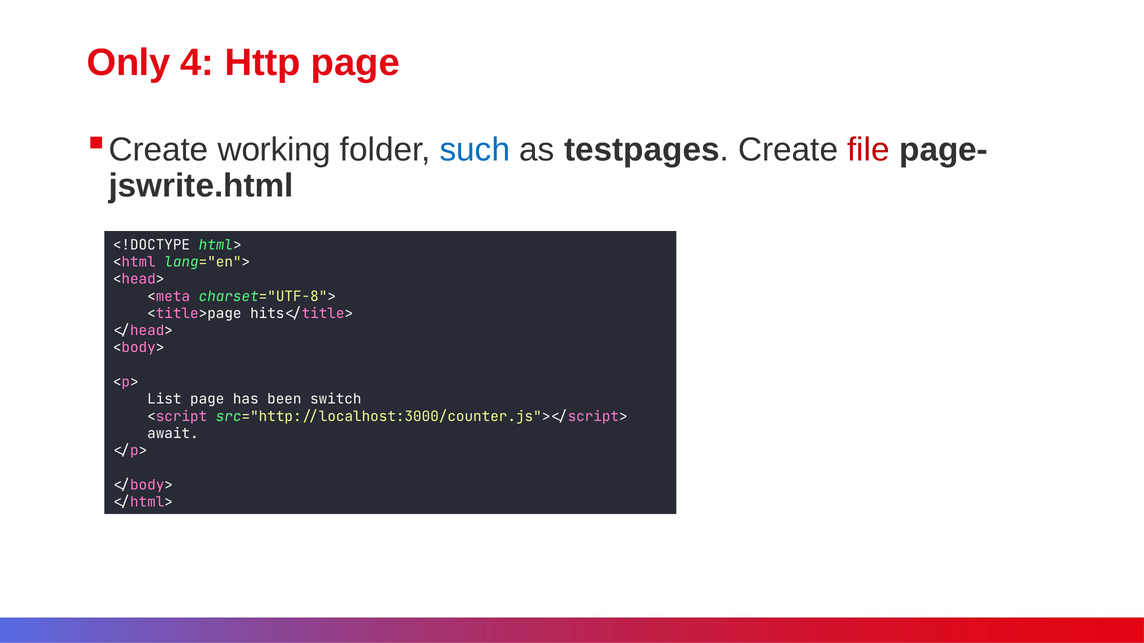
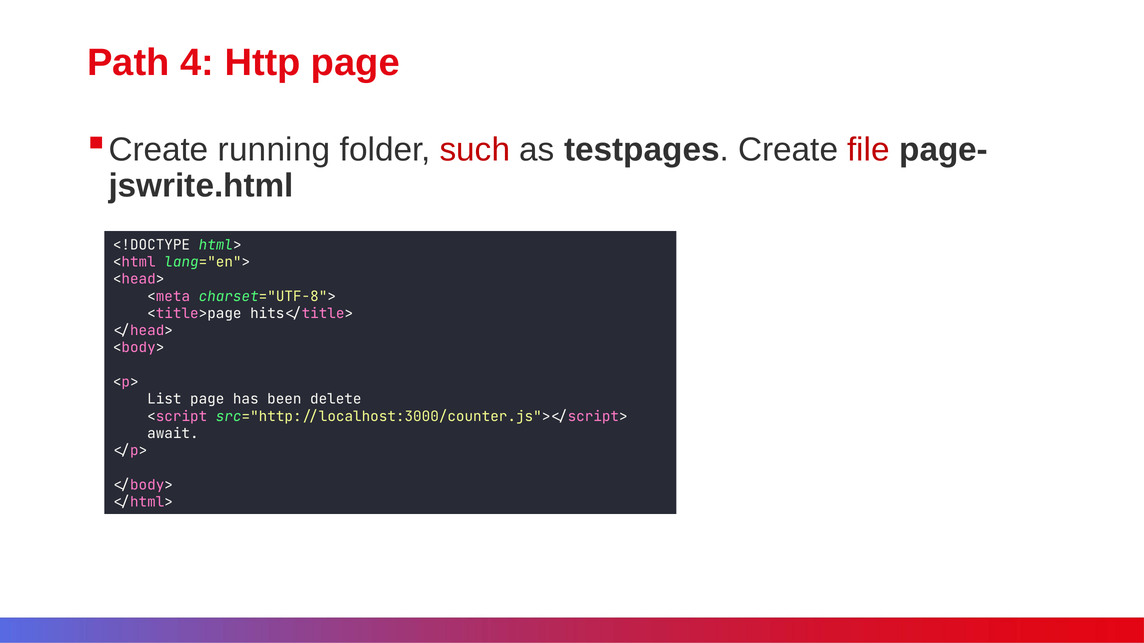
Only: Only -> Path
working: working -> running
such colour: blue -> red
switch: switch -> delete
